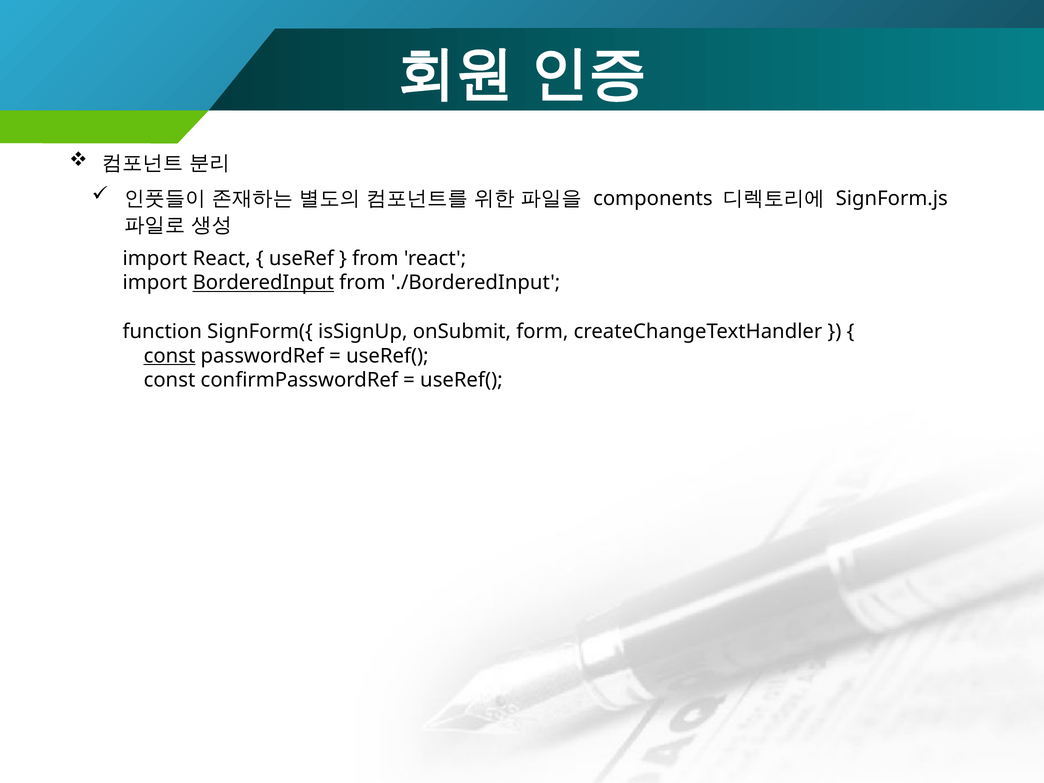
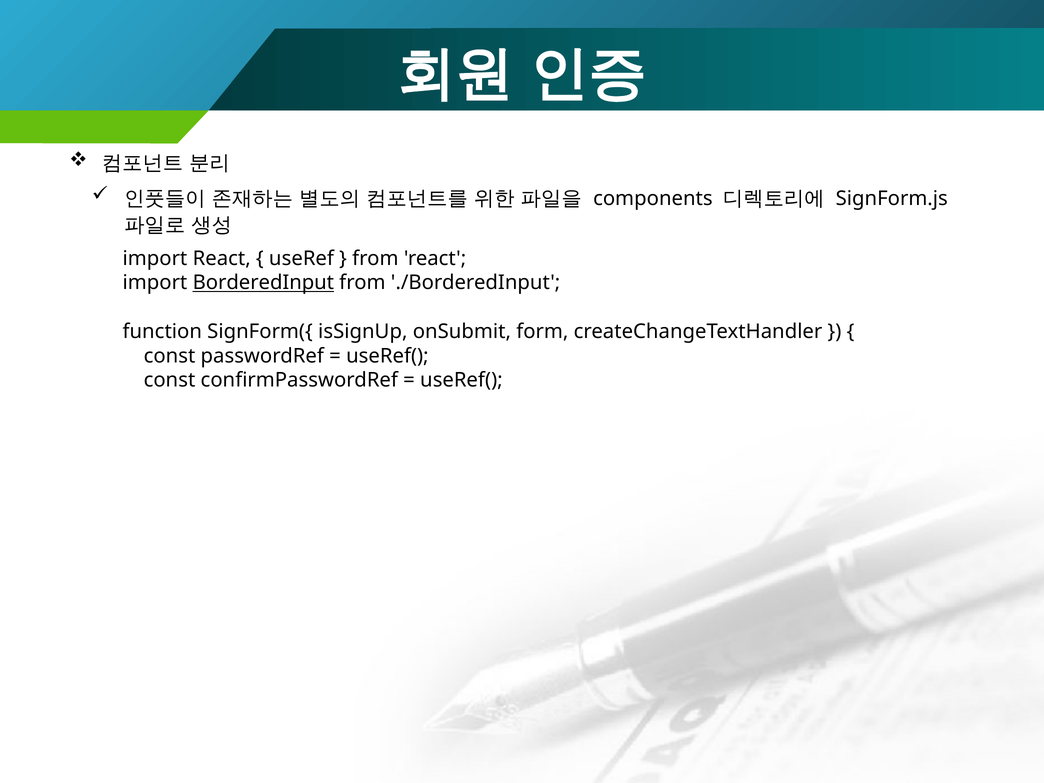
const at (169, 356) underline: present -> none
